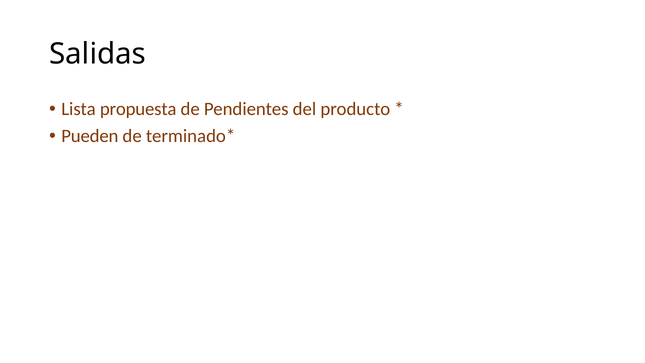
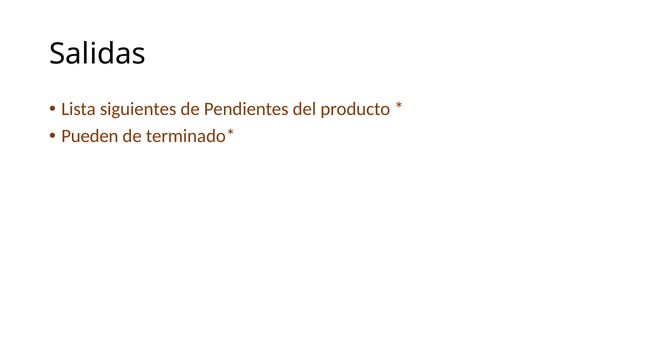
propuesta: propuesta -> siguientes
